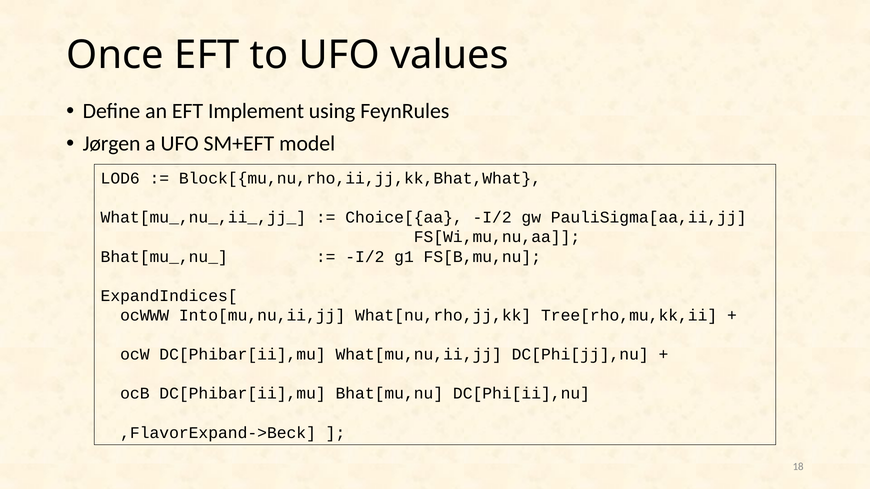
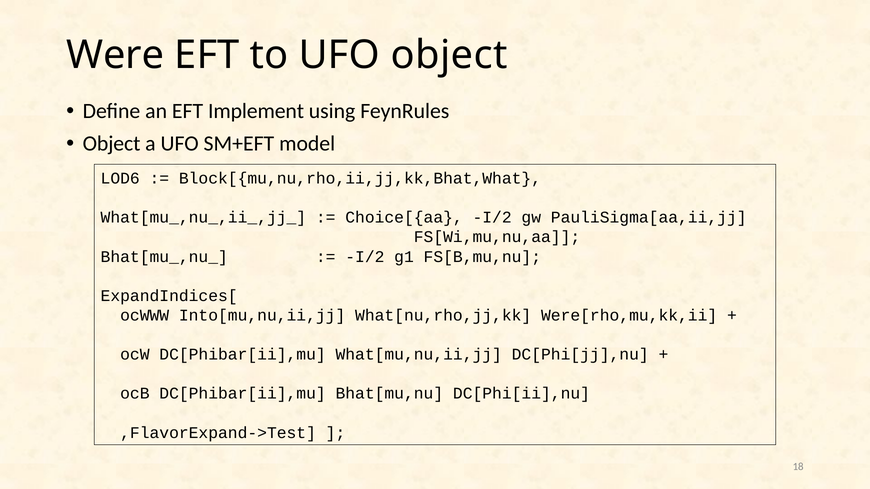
Once: Once -> Were
UFO values: values -> object
Jørgen at (112, 144): Jørgen -> Object
Tree[rho,mu,kk,ii: Tree[rho,mu,kk,ii -> Were[rho,mu,kk,ii
,FlavorExpand->Beck: ,FlavorExpand->Beck -> ,FlavorExpand->Test
